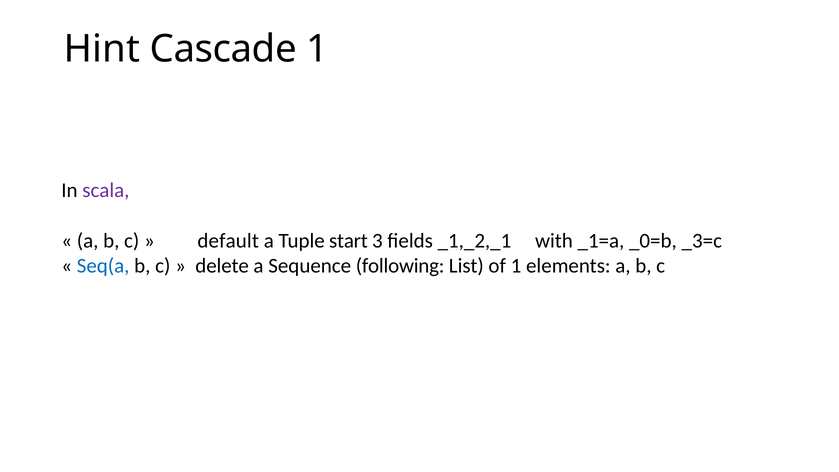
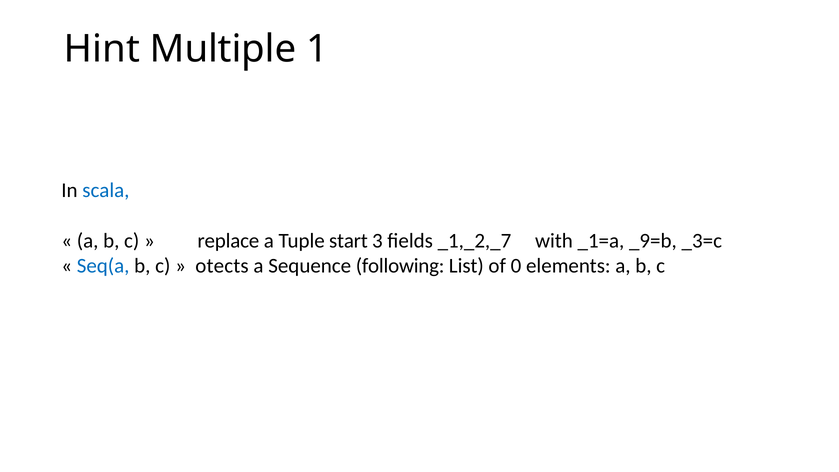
Cascade: Cascade -> Multiple
scala colour: purple -> blue
default: default -> replace
_1,_2,_1: _1,_2,_1 -> _1,_2,_7
_0=b: _0=b -> _9=b
delete: delete -> otects
of 1: 1 -> 0
